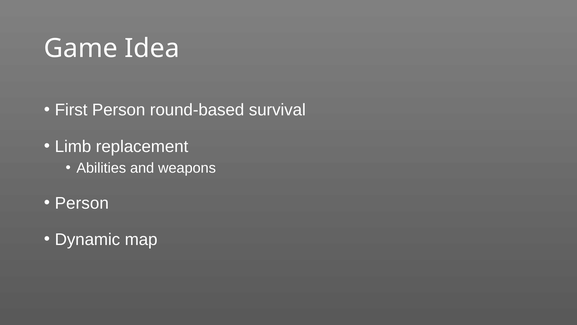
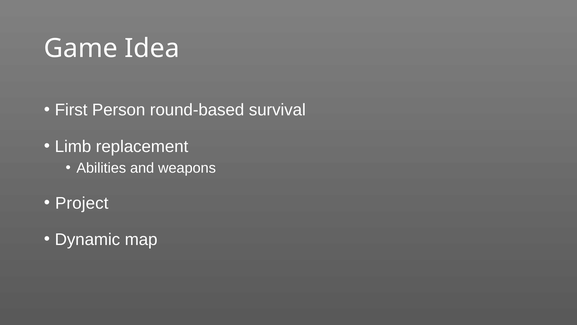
Person at (82, 203): Person -> Project
